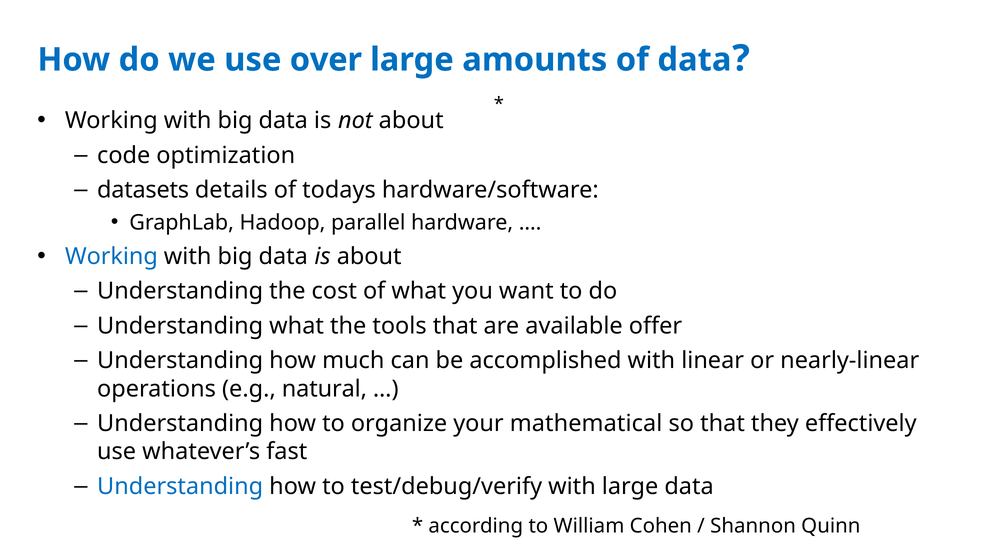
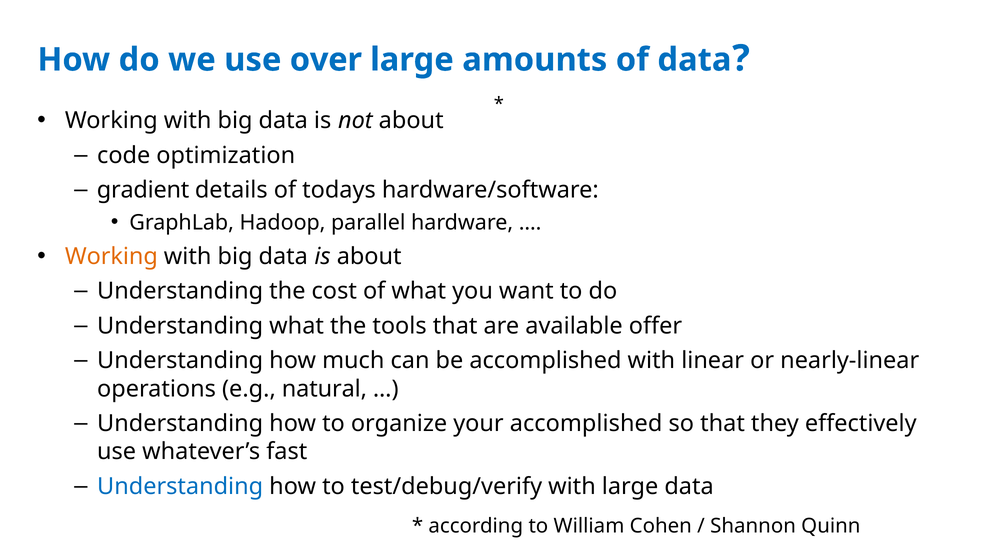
datasets: datasets -> gradient
Working at (111, 256) colour: blue -> orange
your mathematical: mathematical -> accomplished
